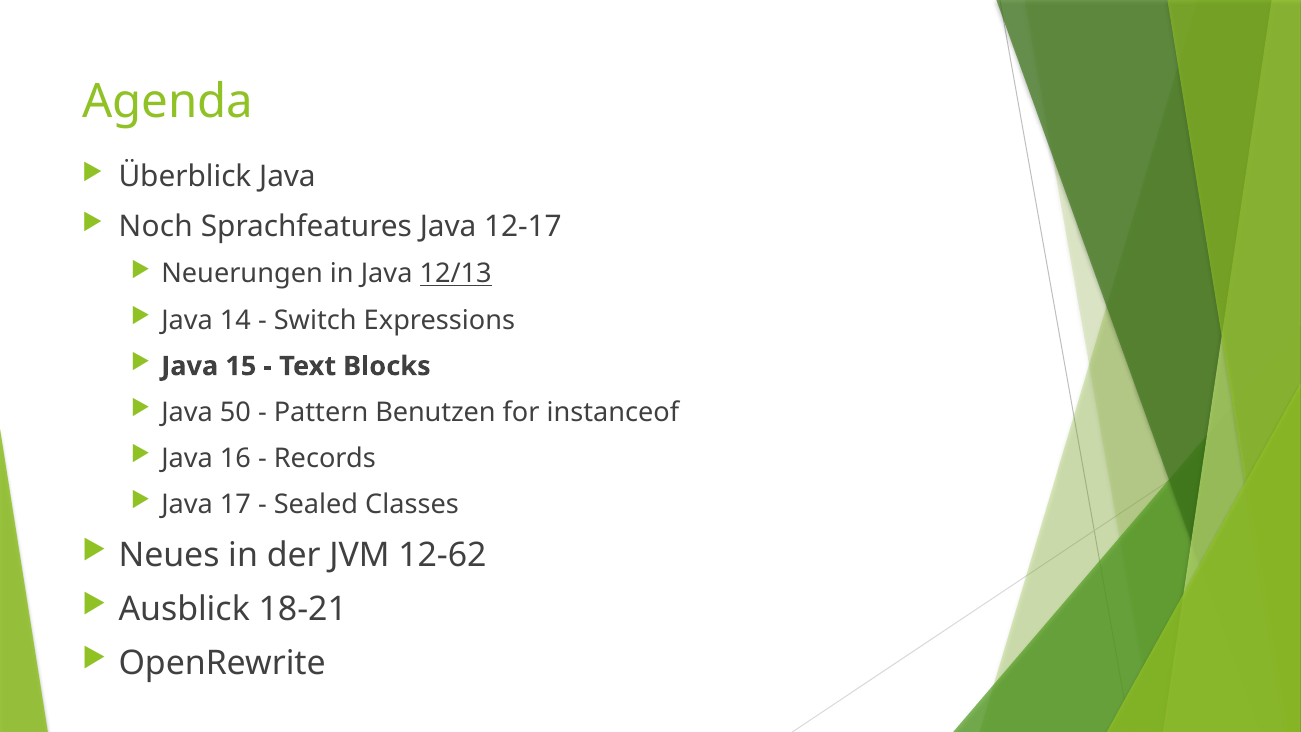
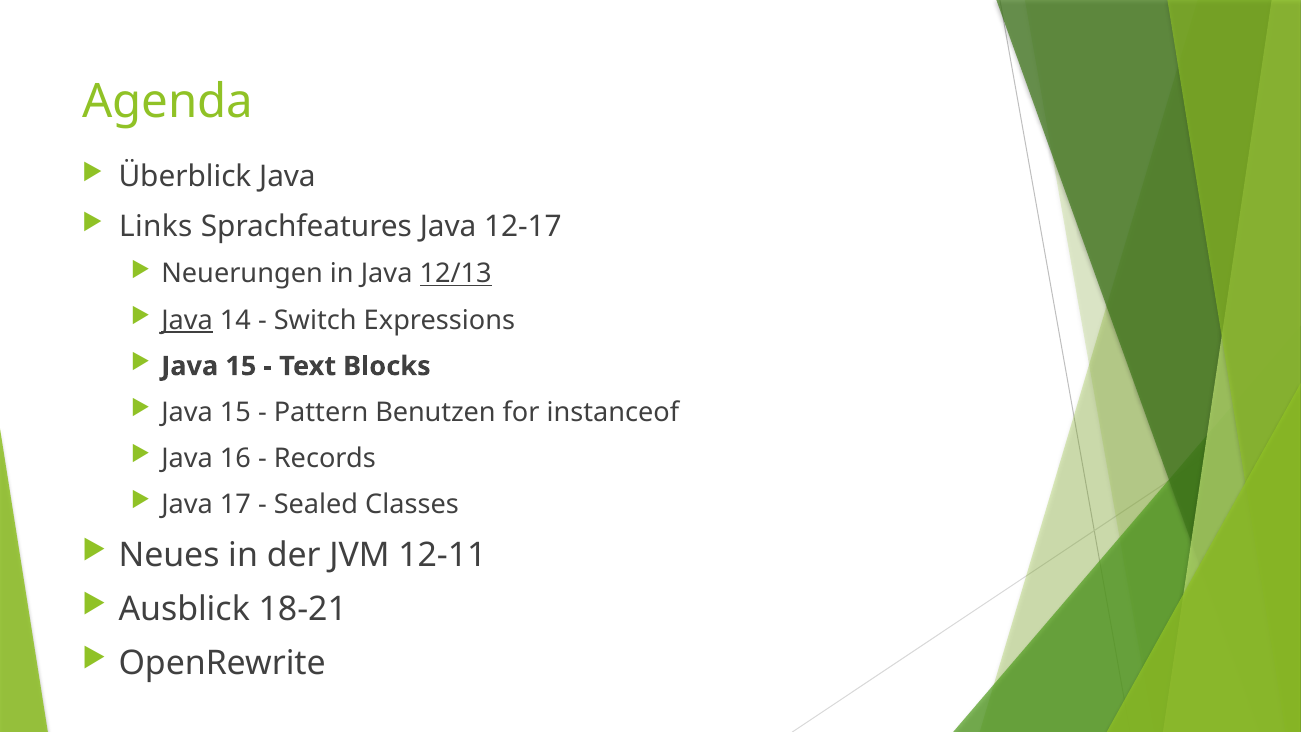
Noch: Noch -> Links
Java at (187, 320) underline: none -> present
50 at (235, 412): 50 -> 15
12-62: 12-62 -> 12-11
